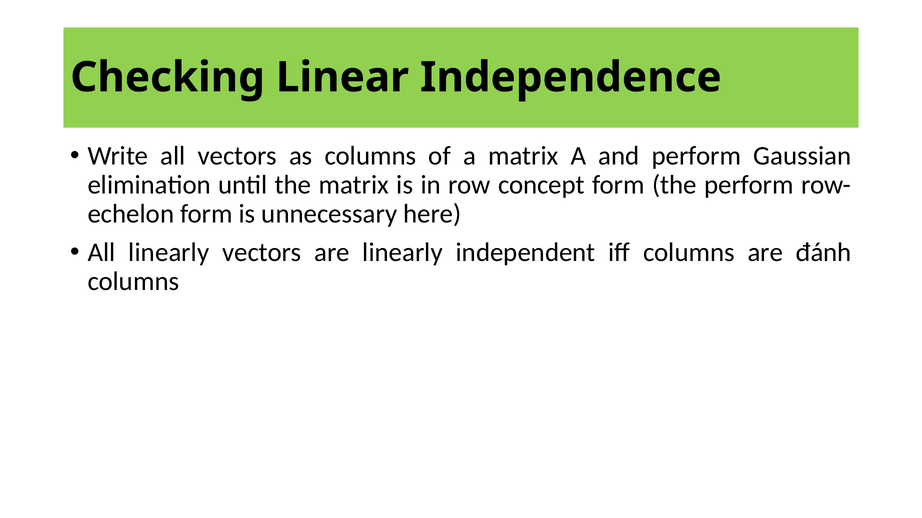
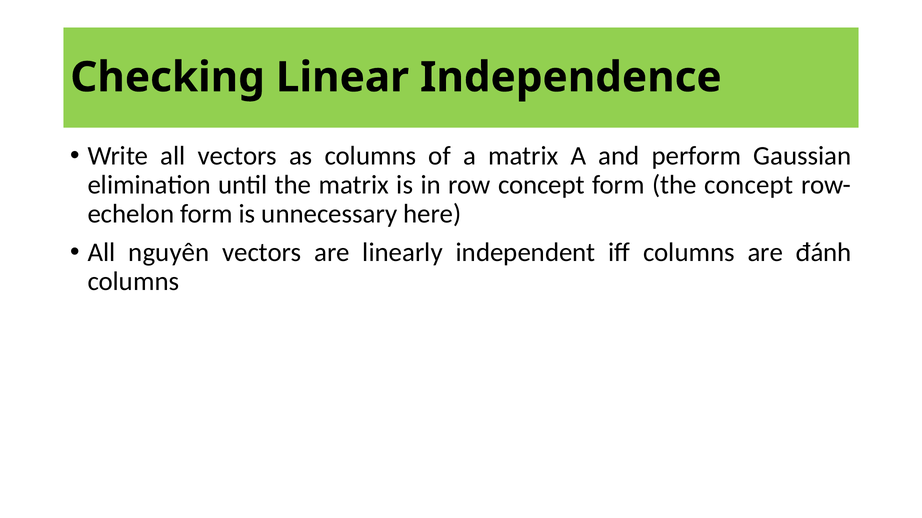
the perform: perform -> concept
All linearly: linearly -> nguyên
